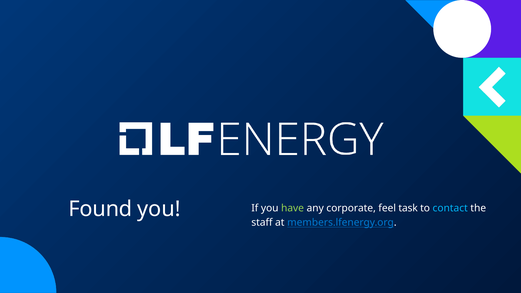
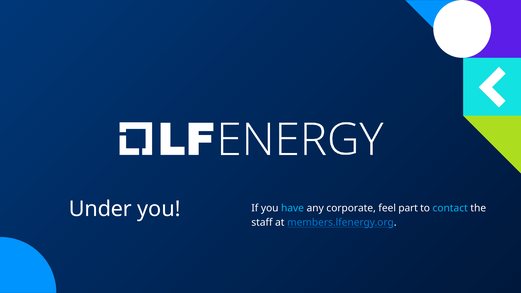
Found: Found -> Under
have colour: light green -> light blue
task: task -> part
